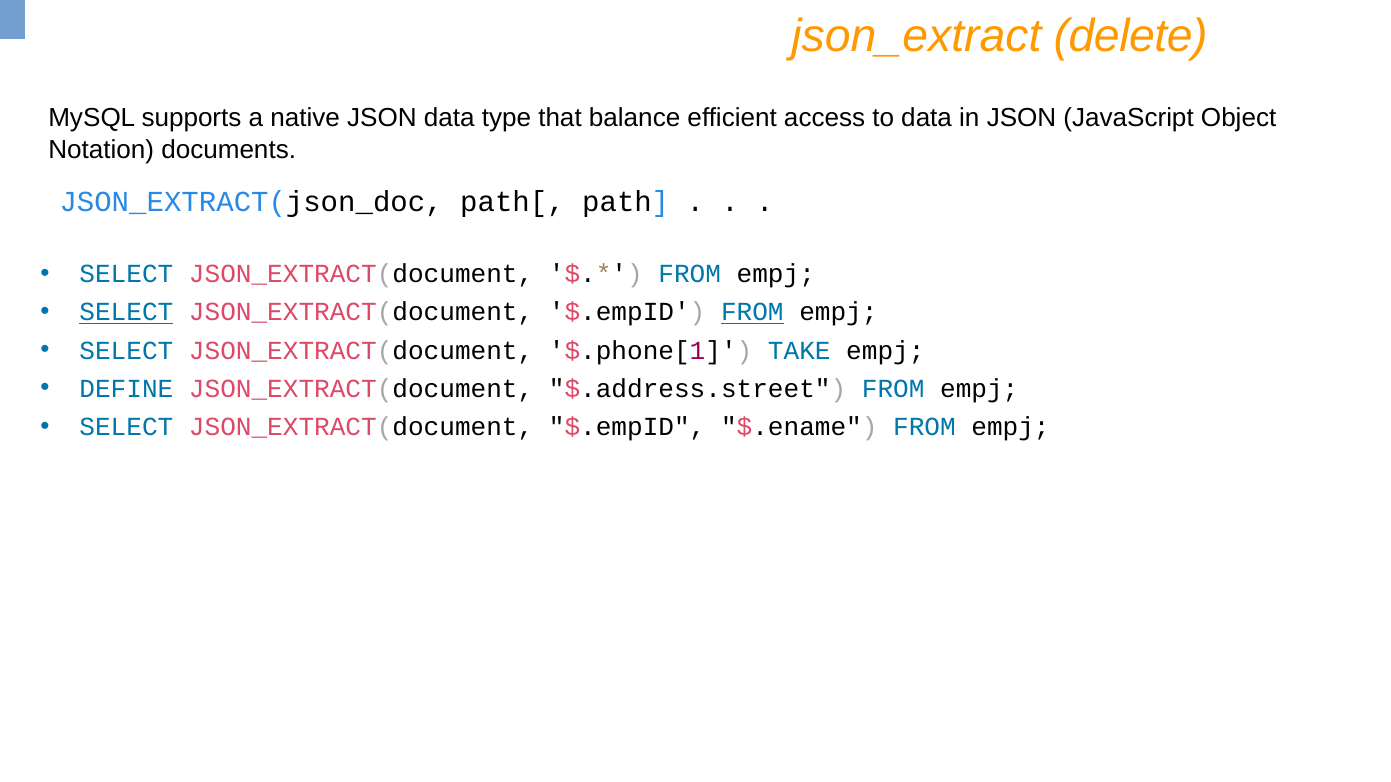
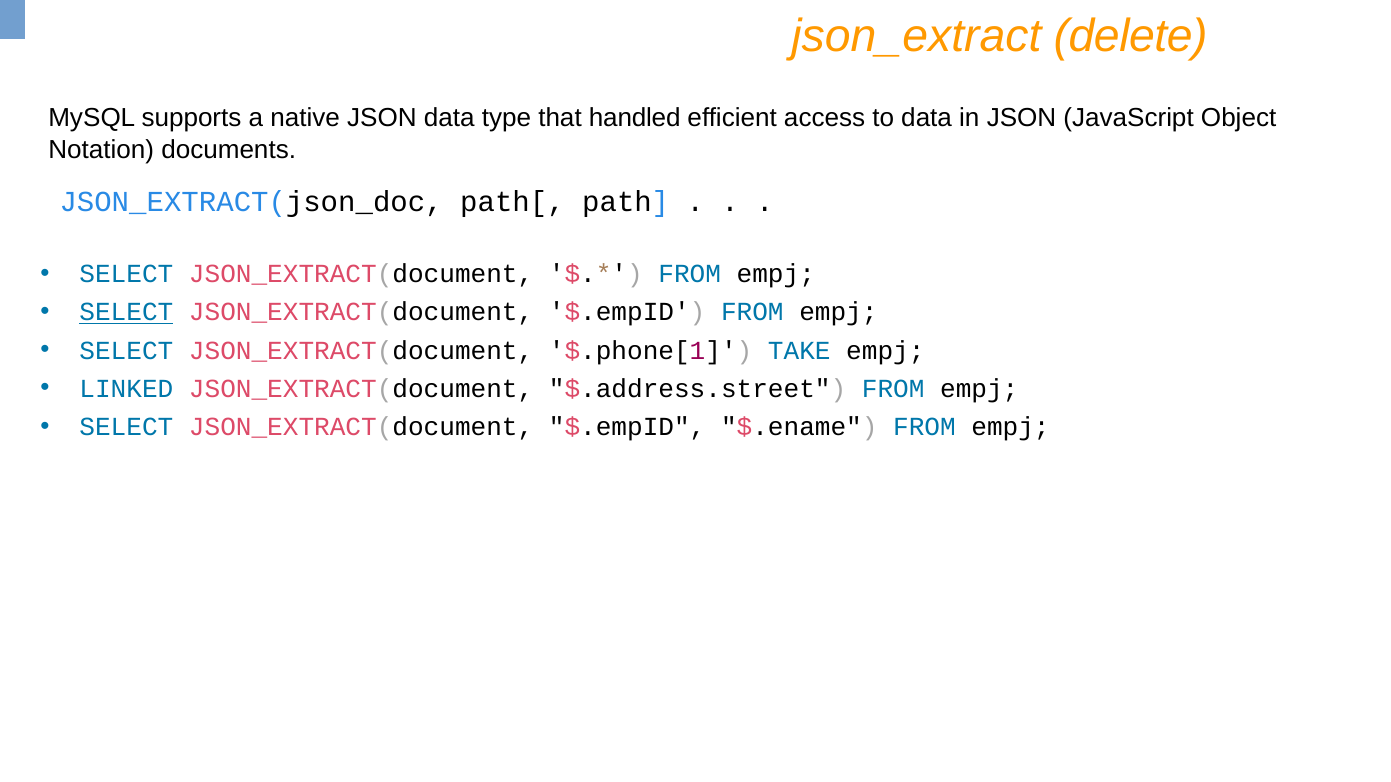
balance: balance -> handled
FROM at (752, 312) underline: present -> none
DEFINE: DEFINE -> LINKED
